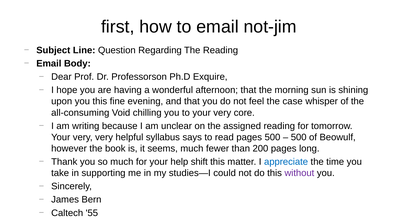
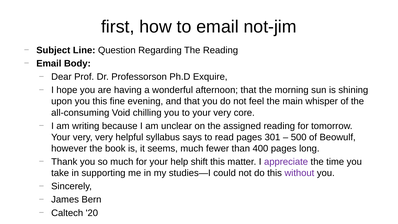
case: case -> main
pages 500: 500 -> 301
200: 200 -> 400
appreciate colour: blue -> purple
55: 55 -> 20
